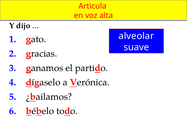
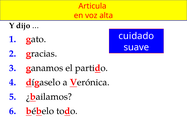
alveolar: alveolar -> cuidado
